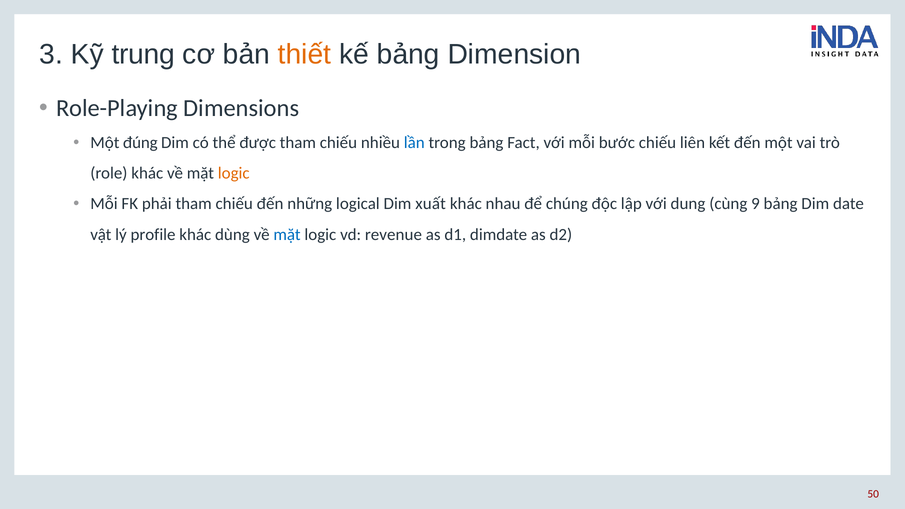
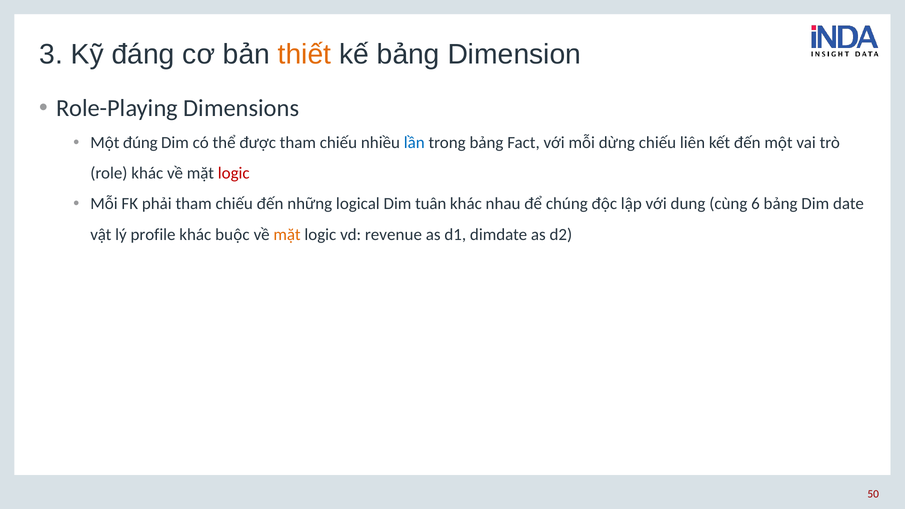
trung: trung -> đáng
bước: bước -> dừng
logic at (234, 173) colour: orange -> red
xuất: xuất -> tuân
9: 9 -> 6
dùng: dùng -> buộc
mặt at (287, 234) colour: blue -> orange
